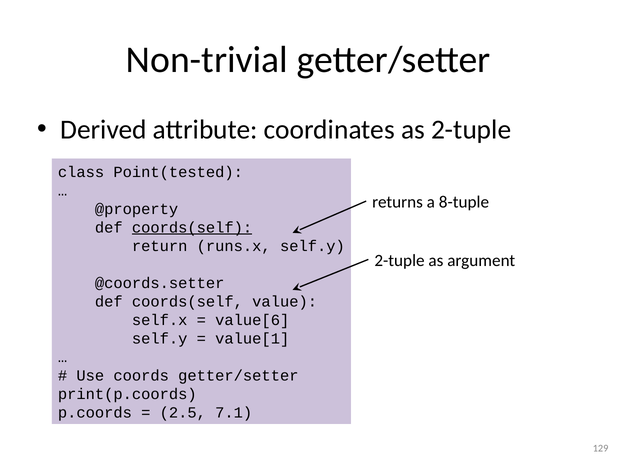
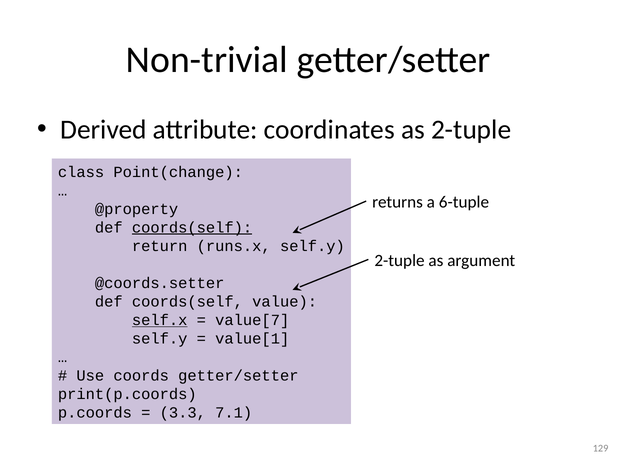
Point(tested: Point(tested -> Point(change
8-tuple: 8-tuple -> 6-tuple
self.x underline: none -> present
value[6: value[6 -> value[7
2.5: 2.5 -> 3.3
